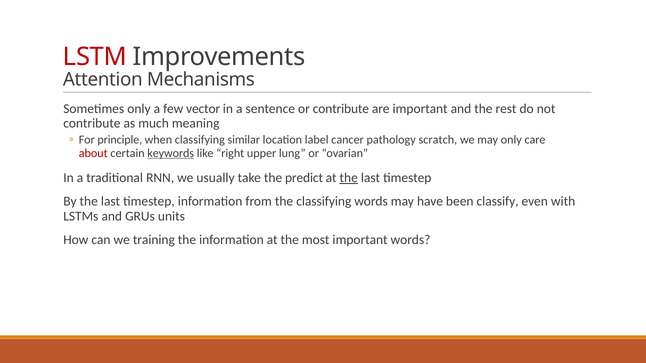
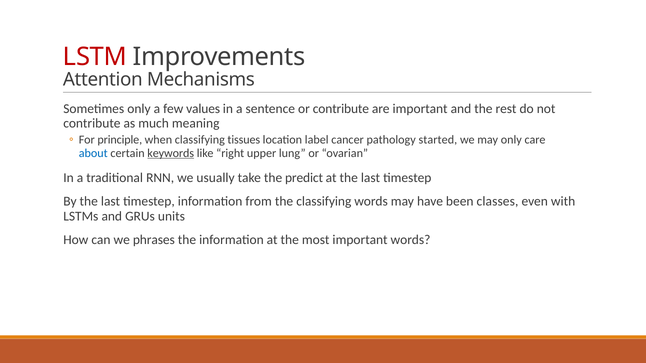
vector: vector -> values
similar: similar -> tissues
scratch: scratch -> started
about colour: red -> blue
the at (349, 178) underline: present -> none
classify: classify -> classes
training: training -> phrases
